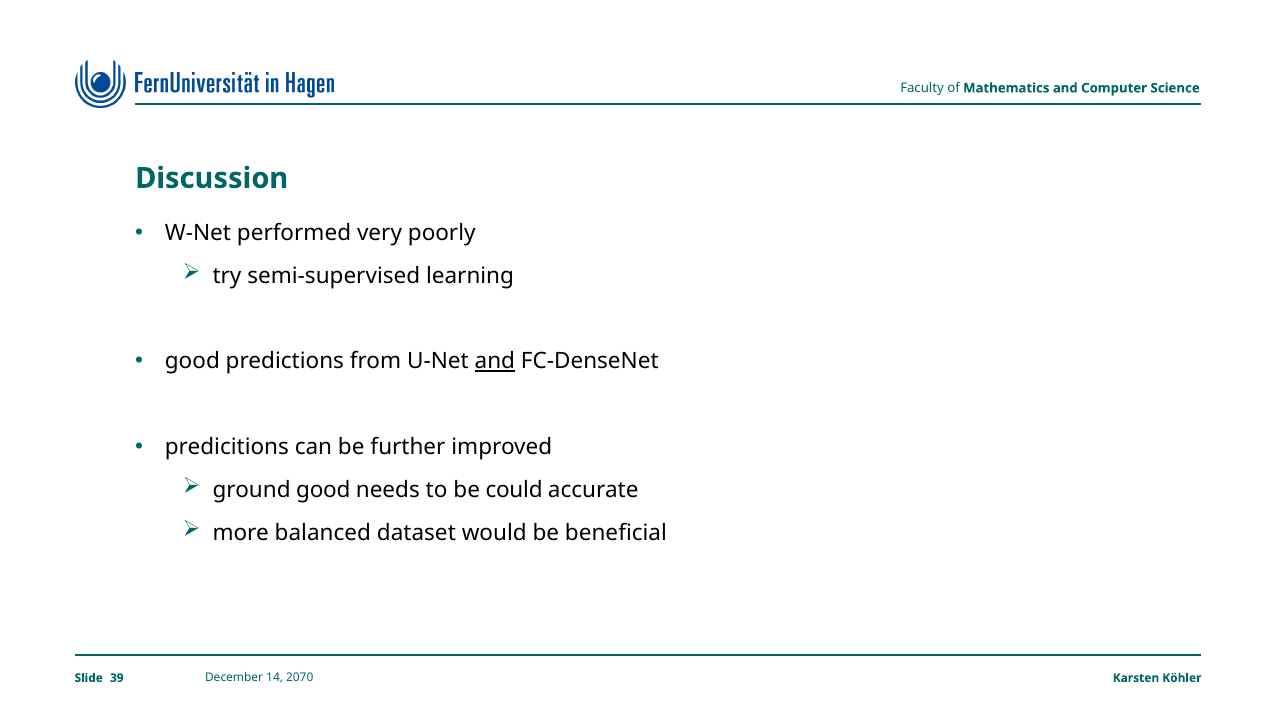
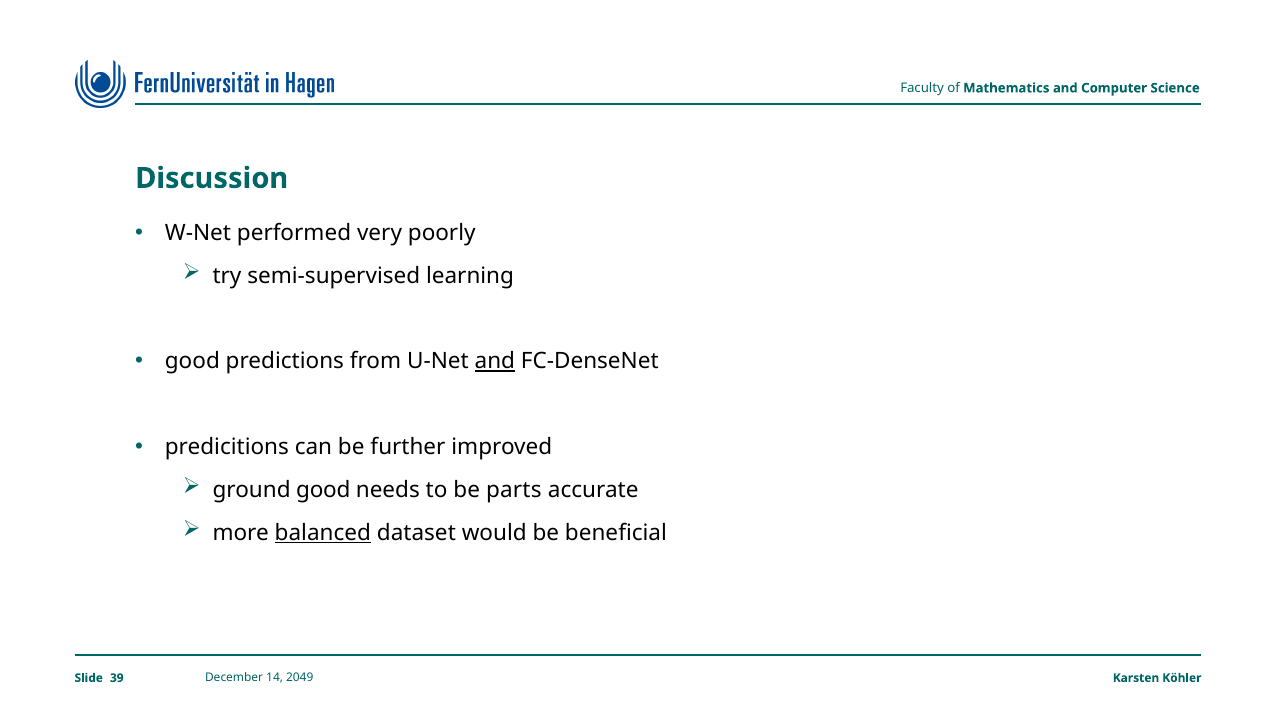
could: could -> parts
balanced underline: none -> present
2070: 2070 -> 2049
